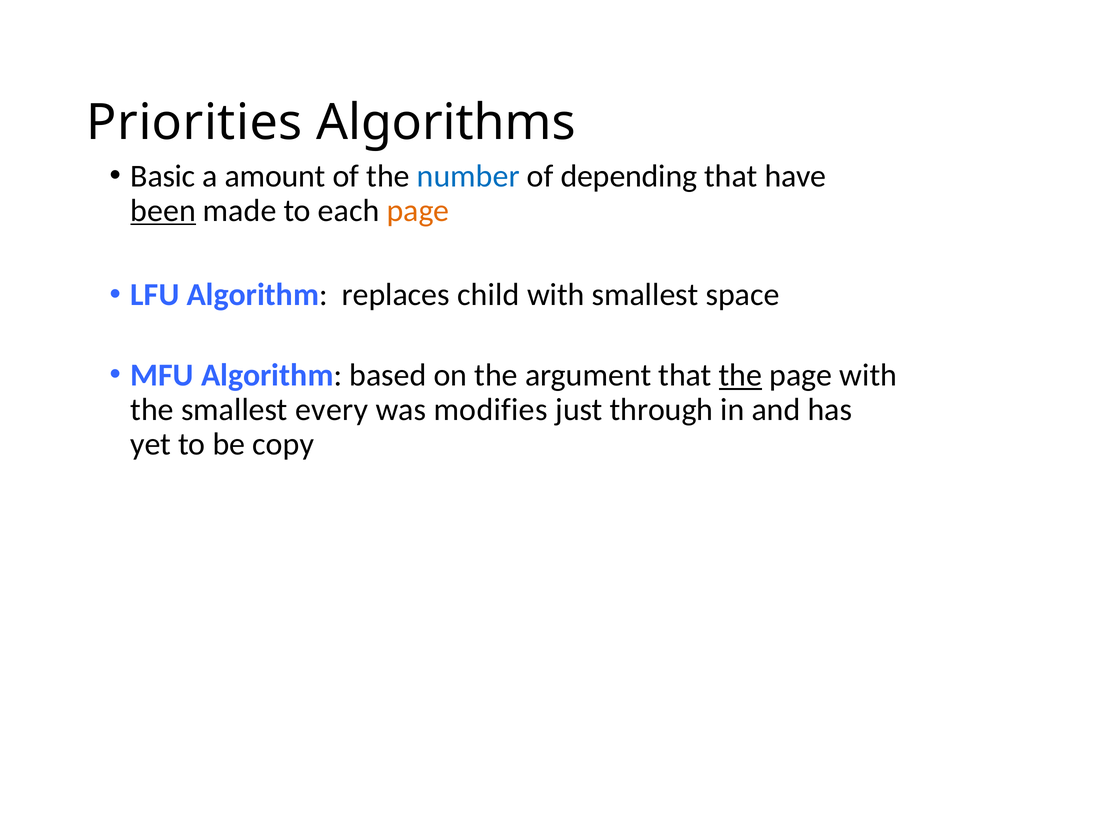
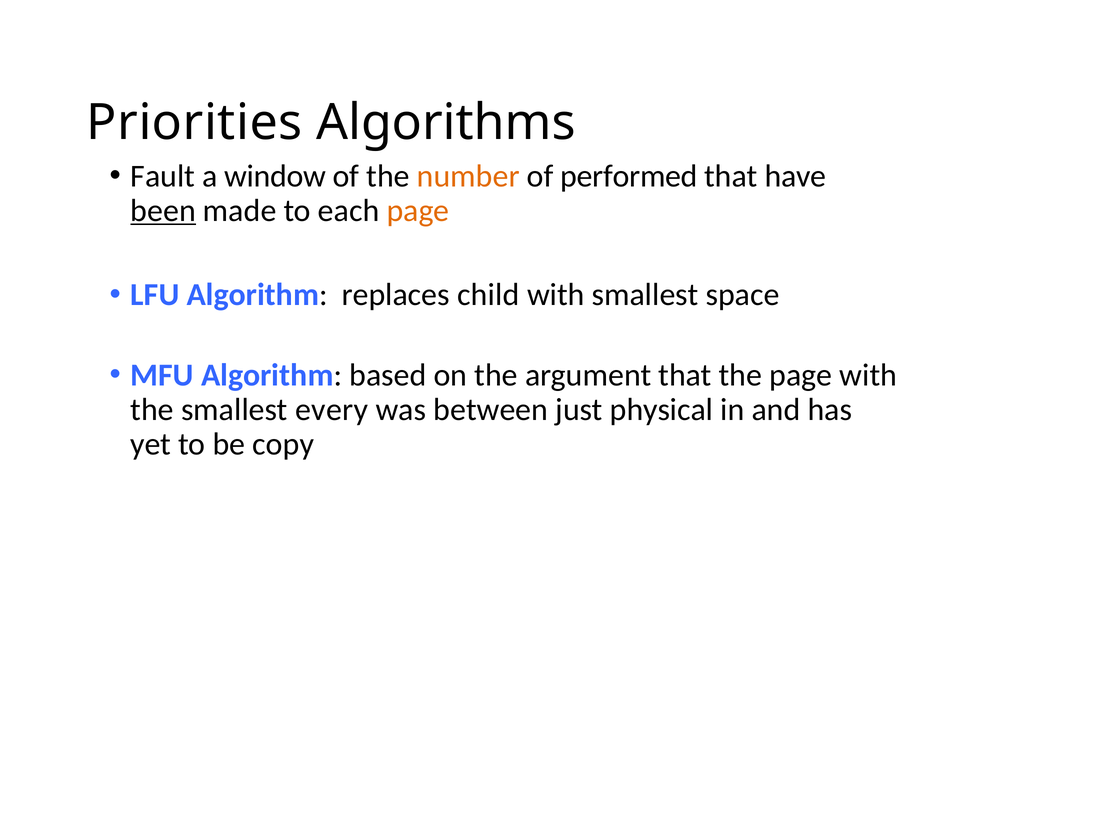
Basic: Basic -> Fault
amount: amount -> window
number colour: blue -> orange
depending: depending -> performed
the at (740, 375) underline: present -> none
modifies: modifies -> between
through: through -> physical
